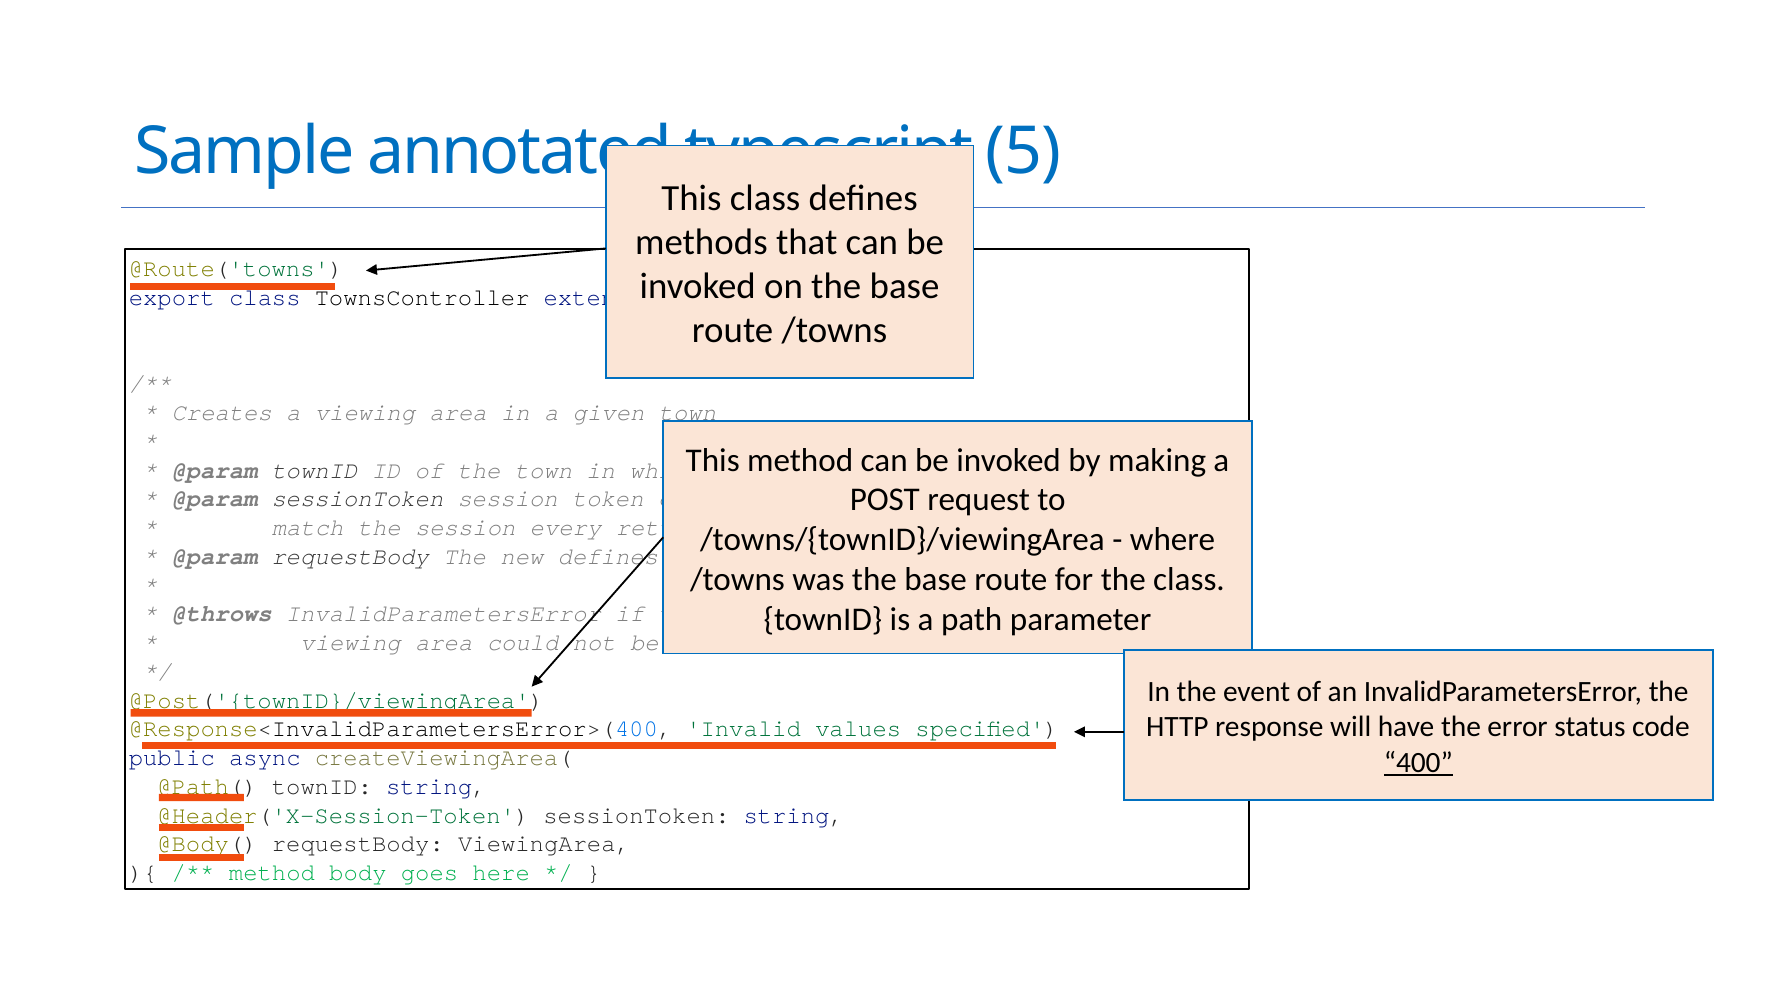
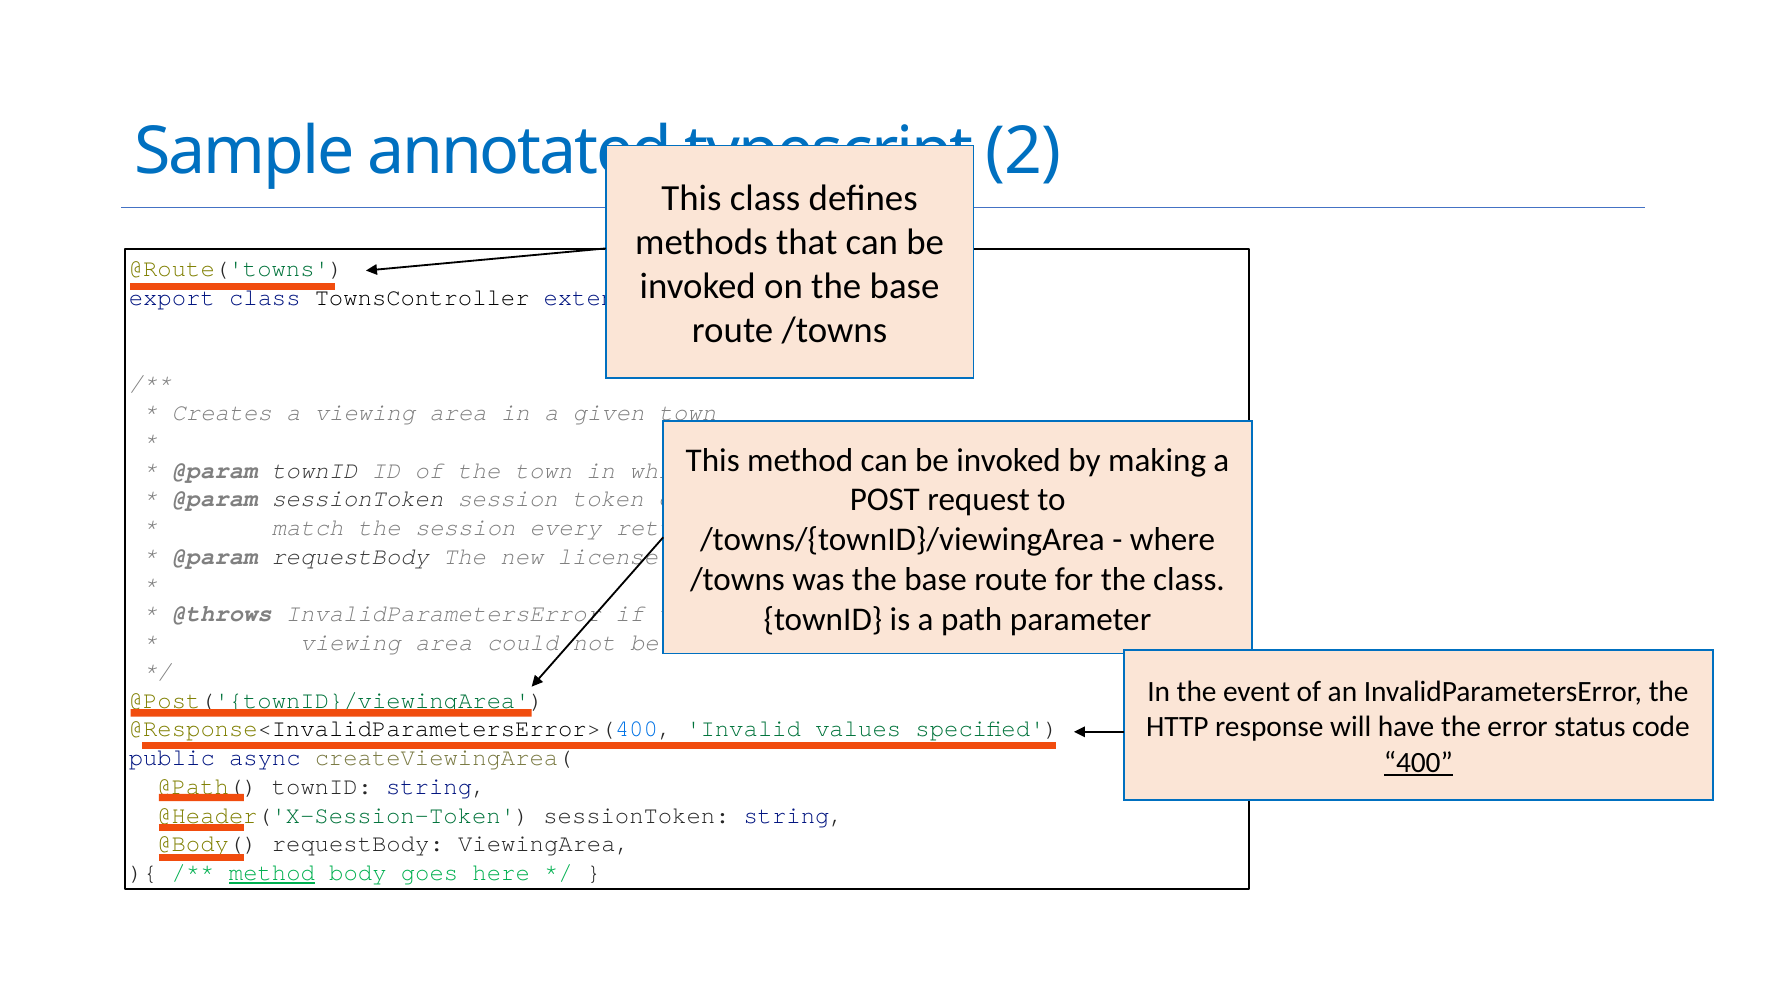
5: 5 -> 2
new defines: defines -> license
method at (272, 873) underline: none -> present
